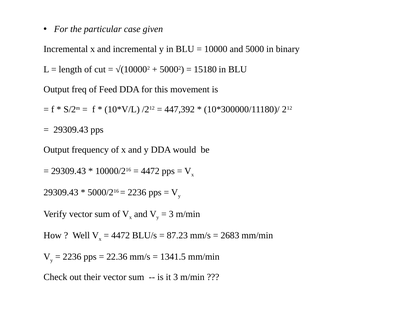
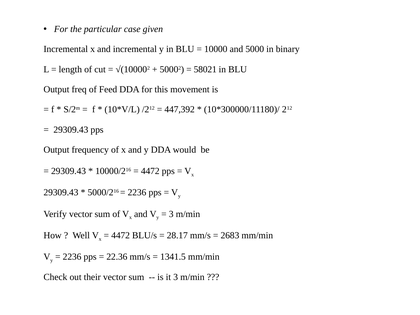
15180: 15180 -> 58021
87.23: 87.23 -> 28.17
